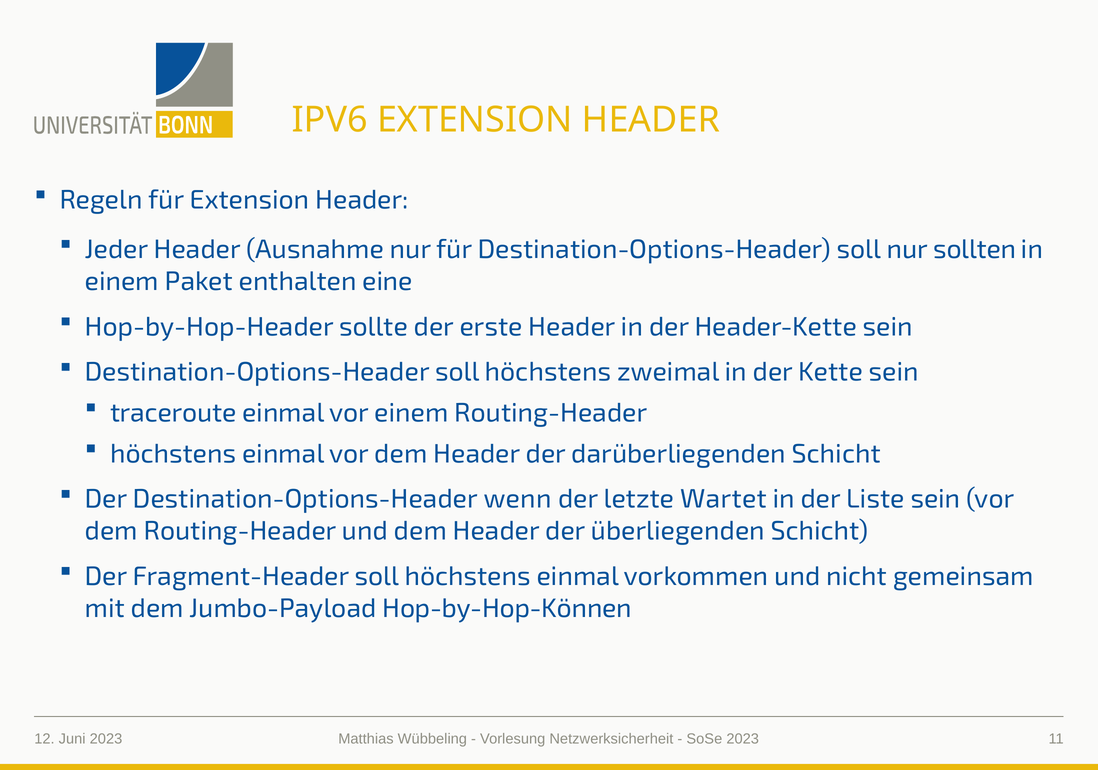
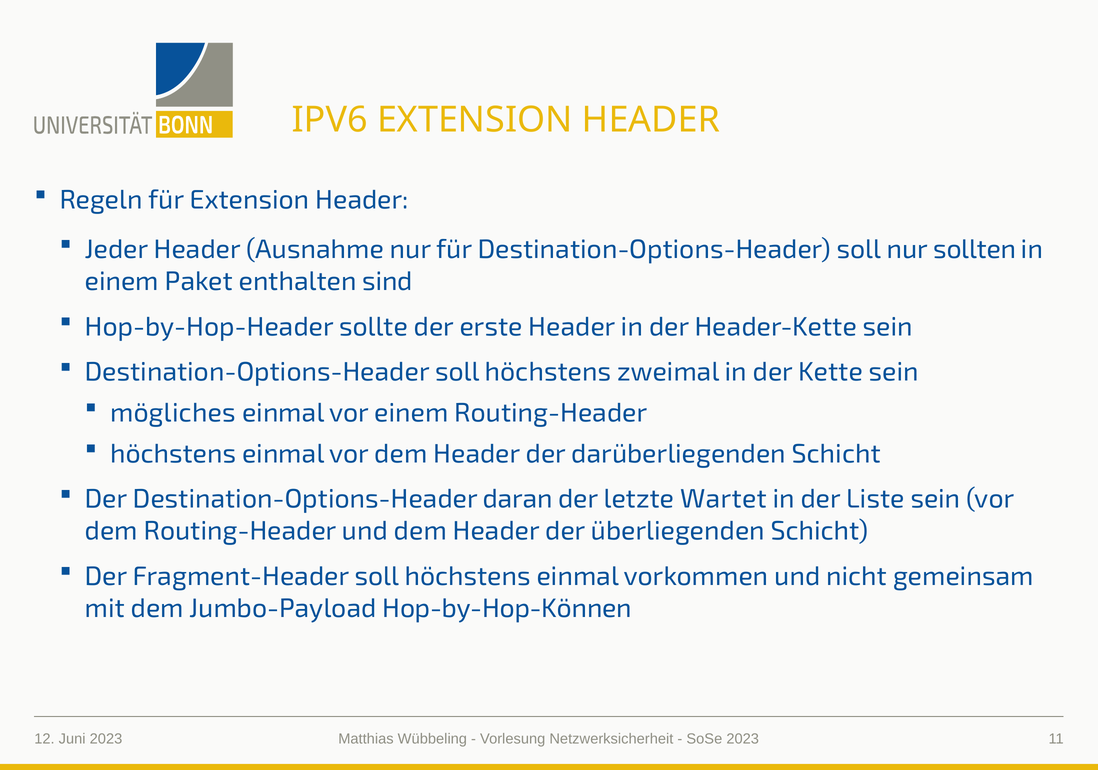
eine: eine -> sind
traceroute: traceroute -> mögliches
wenn: wenn -> daran
